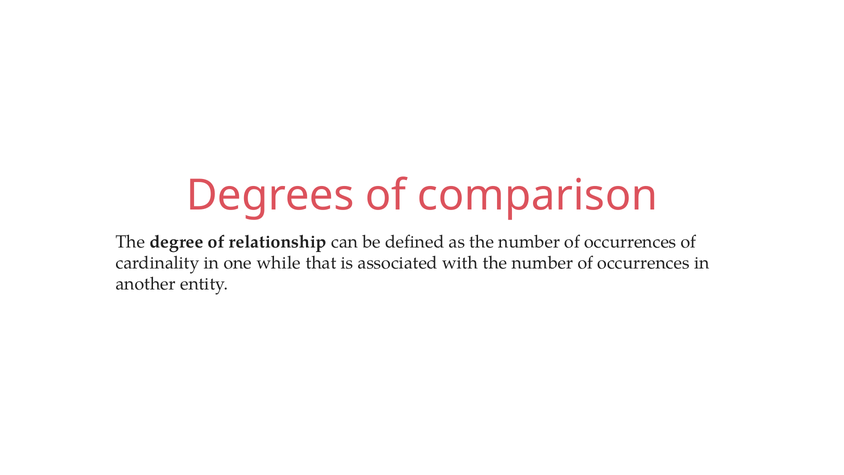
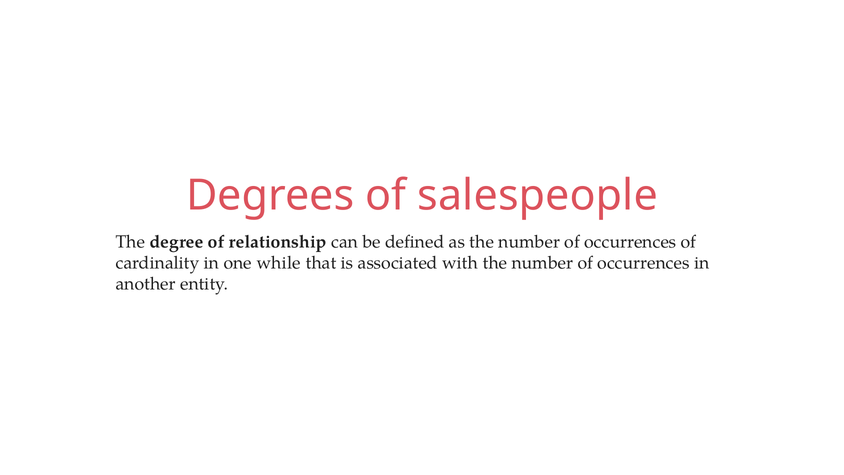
comparison: comparison -> salespeople
